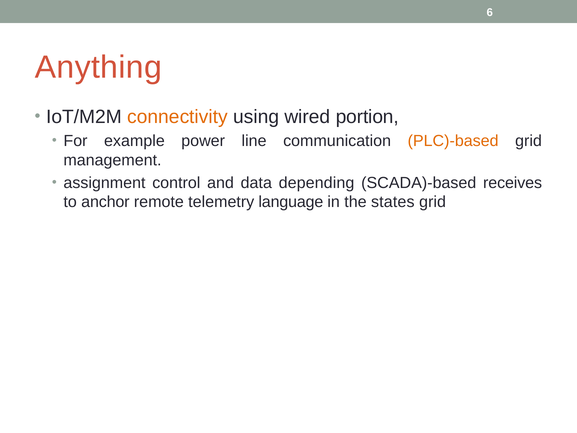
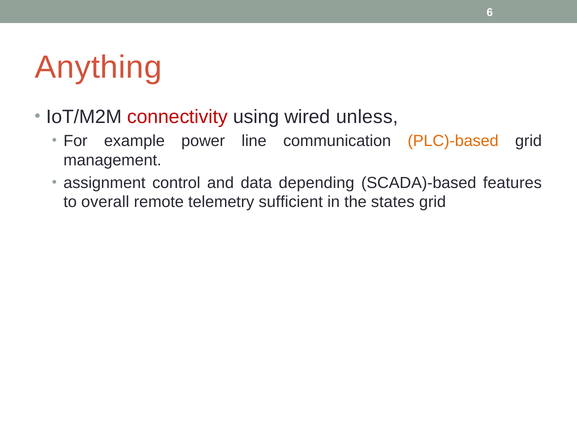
connectivity colour: orange -> red
portion: portion -> unless
receives: receives -> features
anchor: anchor -> overall
language: language -> sufficient
